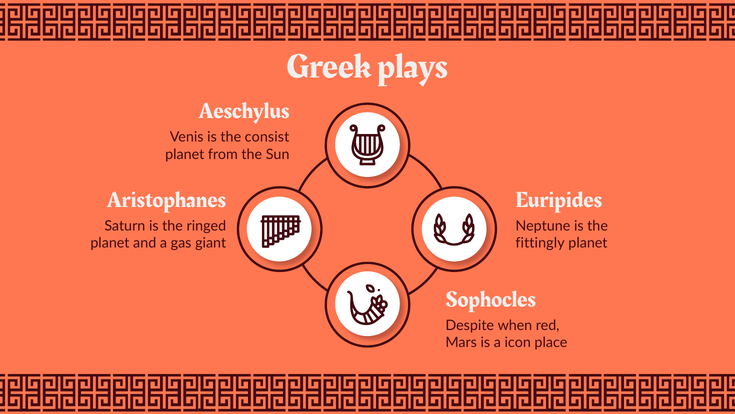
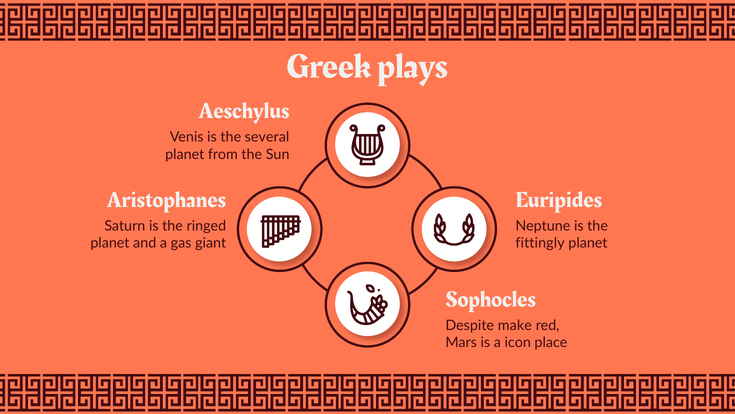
consist: consist -> several
when: when -> make
